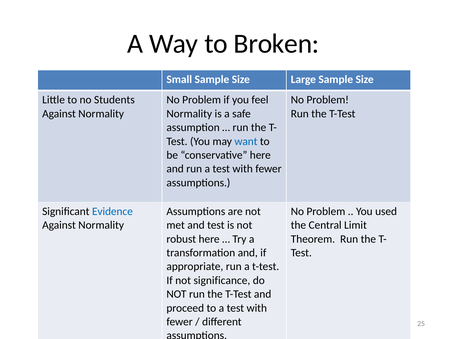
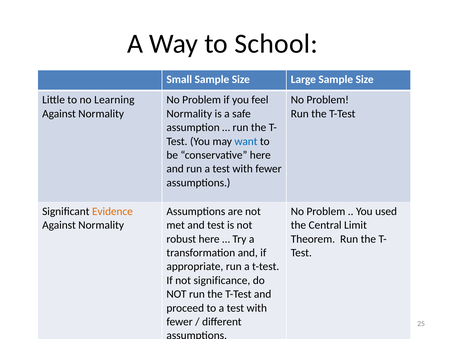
Broken: Broken -> School
Students: Students -> Learning
Evidence colour: blue -> orange
